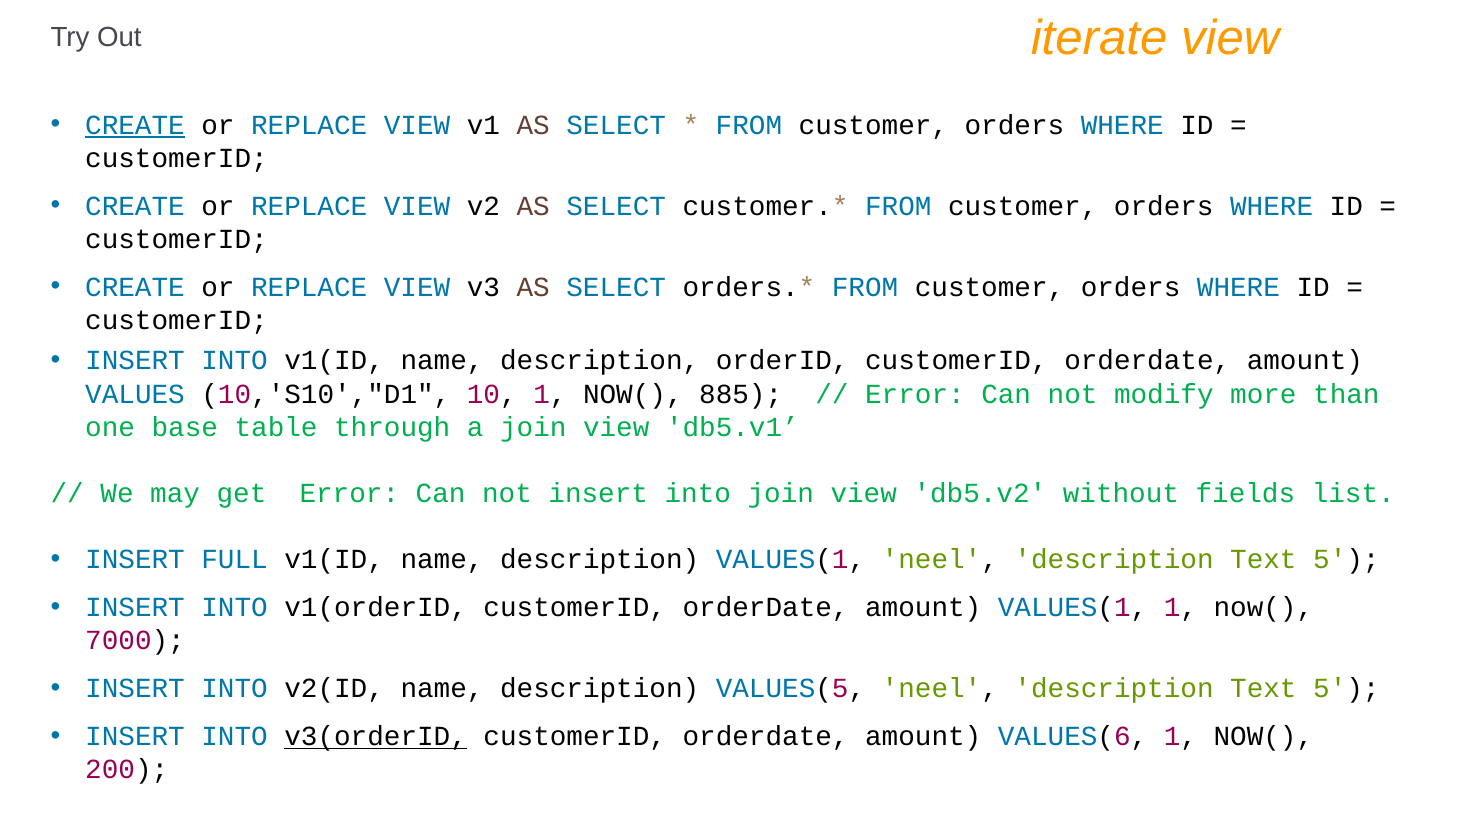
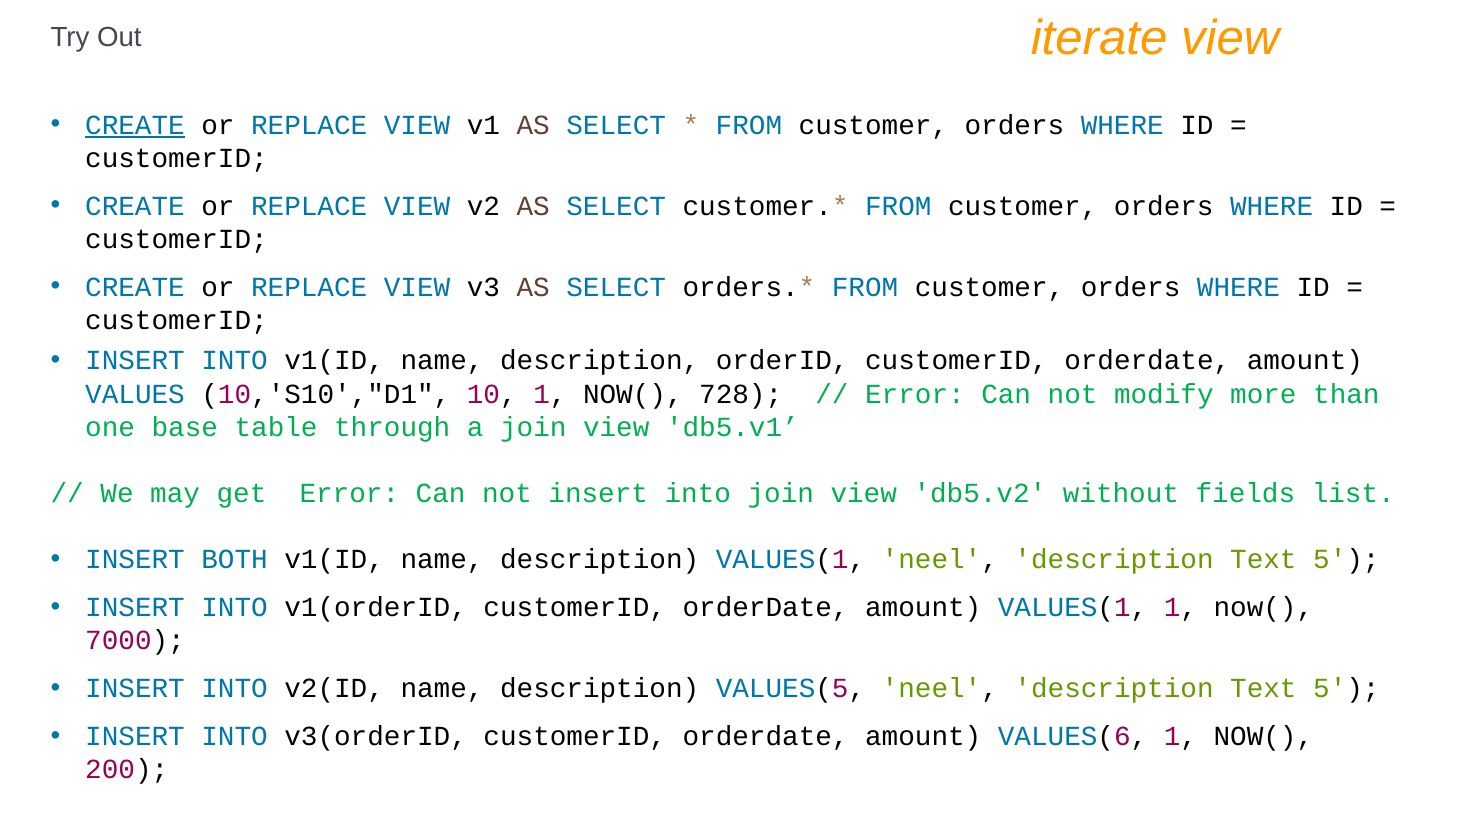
885: 885 -> 728
FULL: FULL -> BOTH
v3(orderID underline: present -> none
